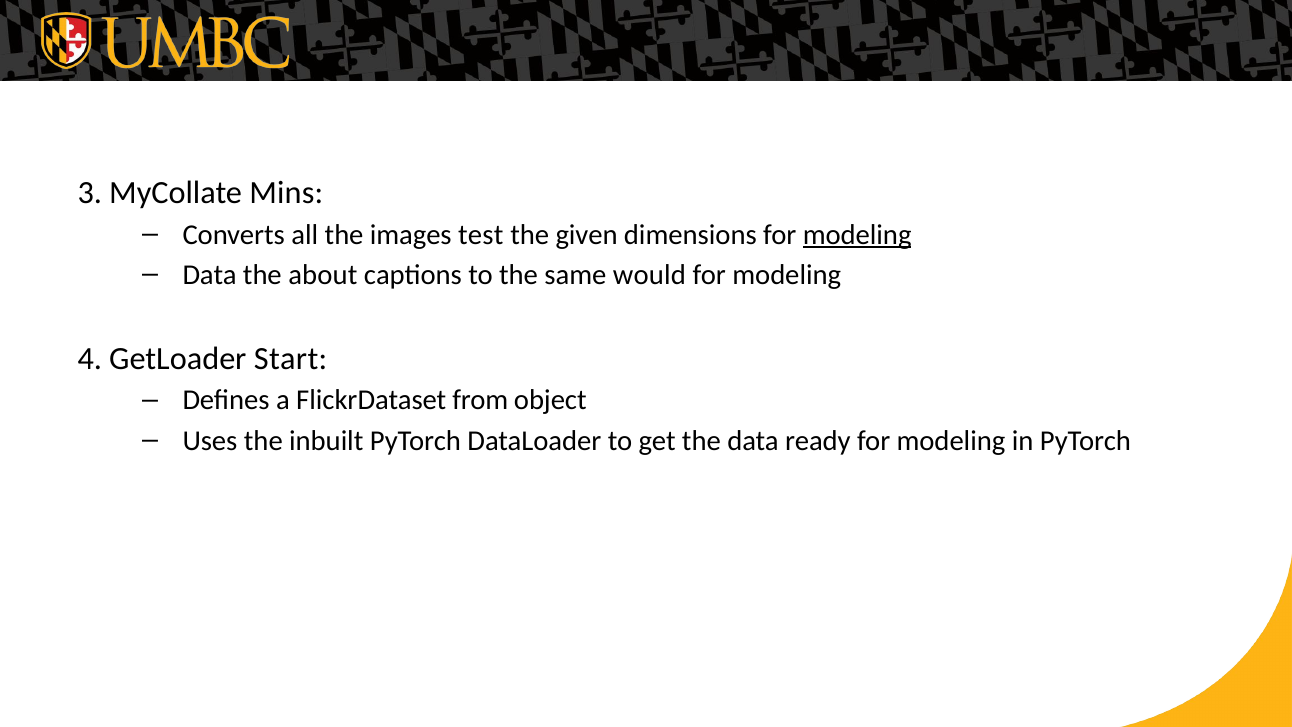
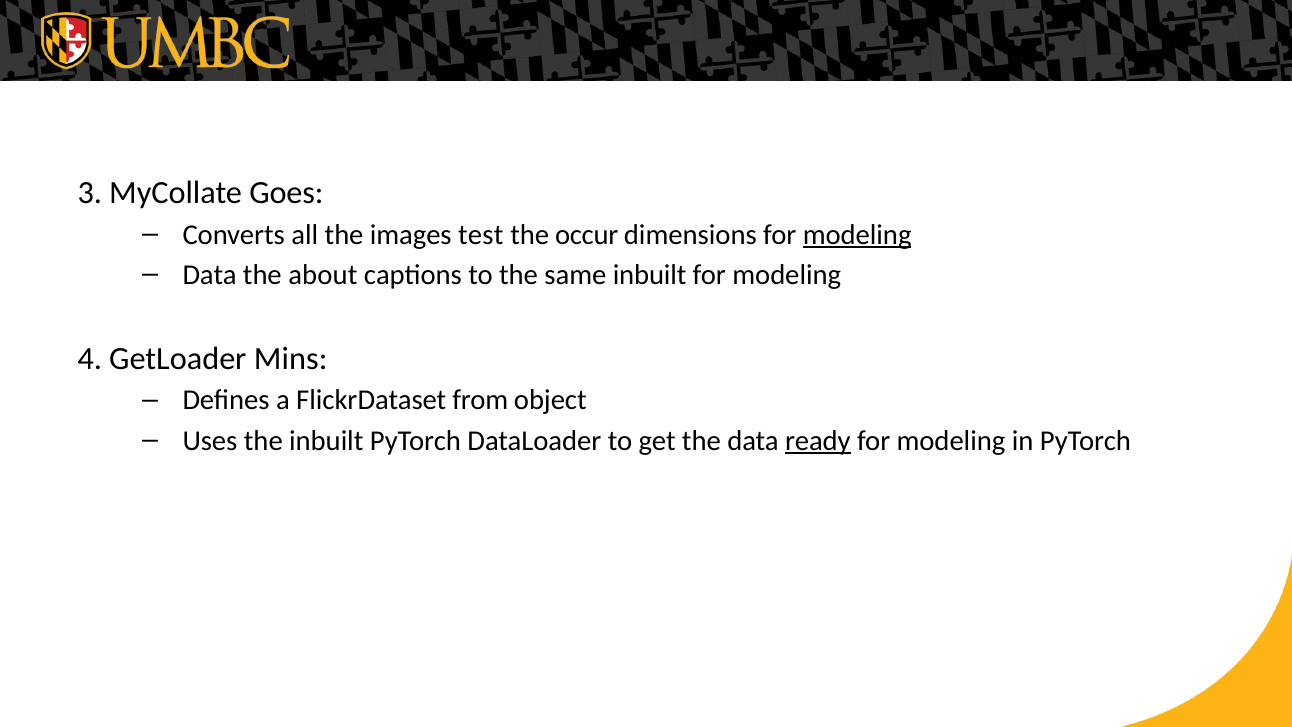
Mins: Mins -> Goes
given: given -> occur
same would: would -> inbuilt
Start: Start -> Mins
ready underline: none -> present
